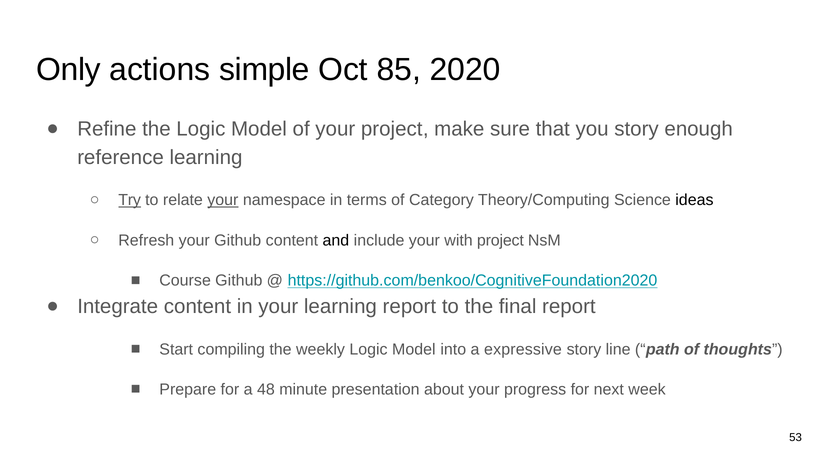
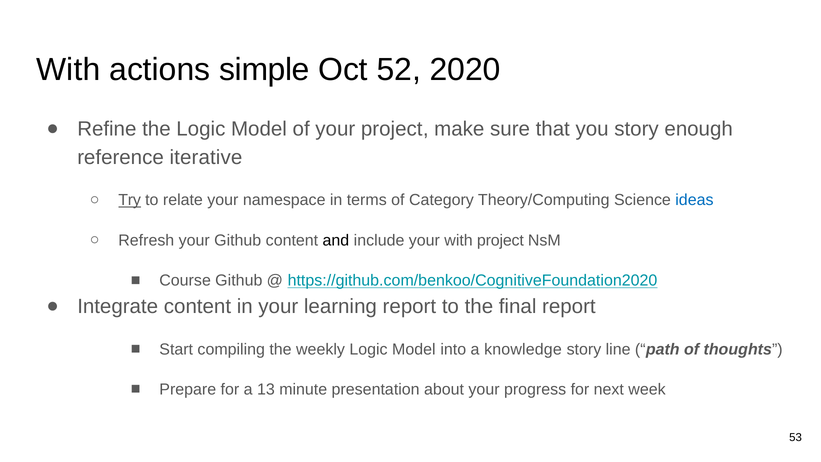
Only at (69, 70): Only -> With
85: 85 -> 52
reference learning: learning -> iterative
your at (223, 200) underline: present -> none
ideas colour: black -> blue
expressive: expressive -> knowledge
48: 48 -> 13
